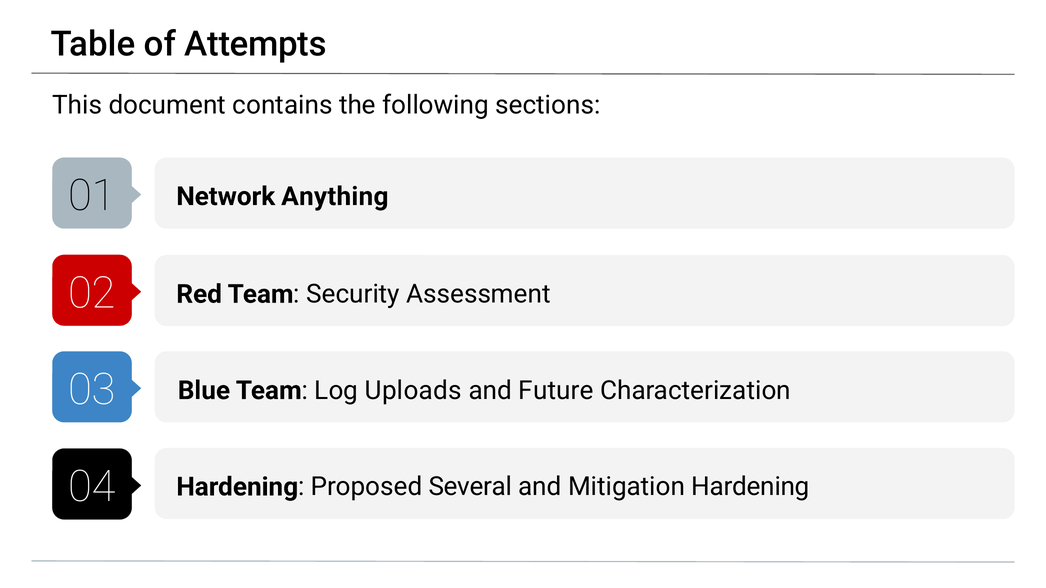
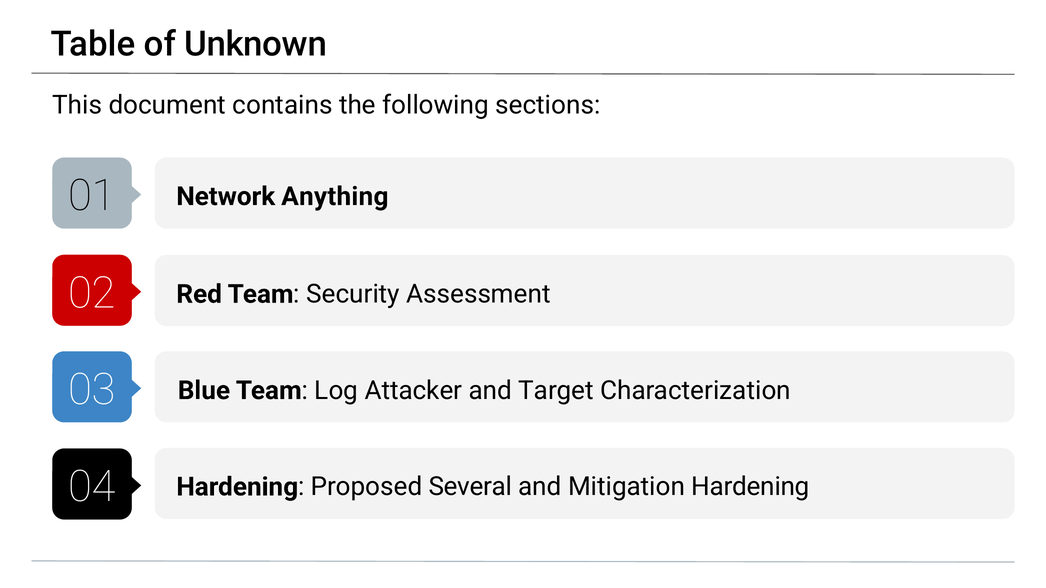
Attempts: Attempts -> Unknown
Uploads: Uploads -> Attacker
Future: Future -> Target
